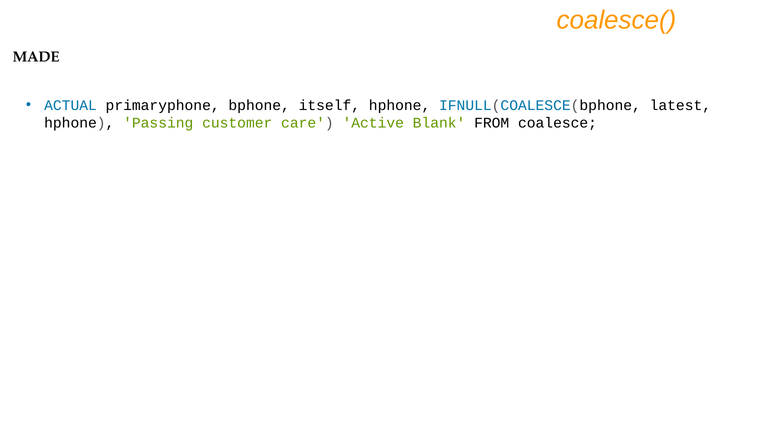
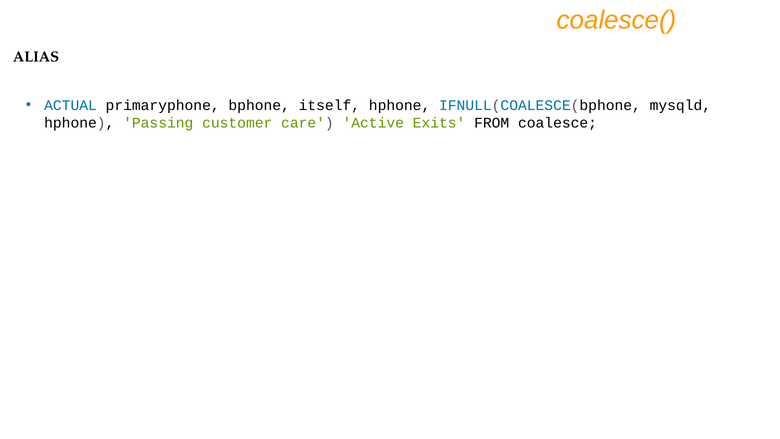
MADE: MADE -> ALIAS
latest: latest -> mysqld
Blank: Blank -> Exits
